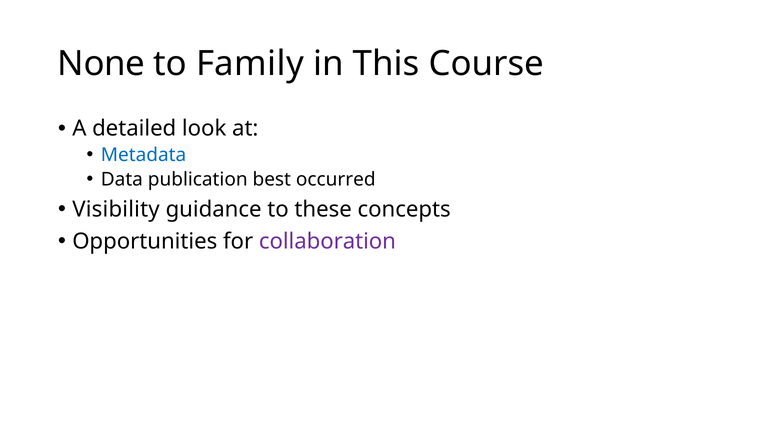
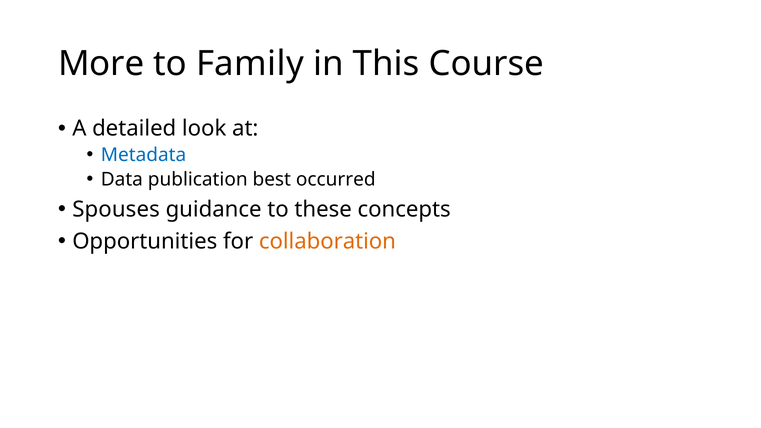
None: None -> More
Visibility: Visibility -> Spouses
collaboration colour: purple -> orange
